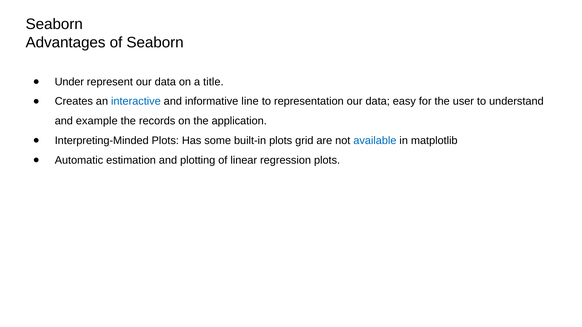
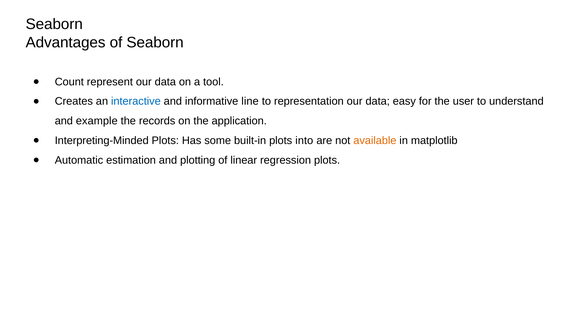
Under: Under -> Count
title: title -> tool
grid: grid -> into
available colour: blue -> orange
